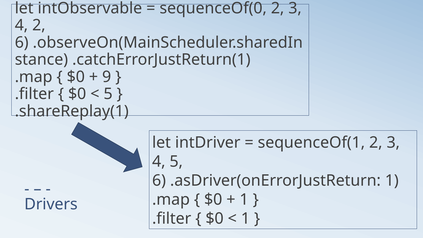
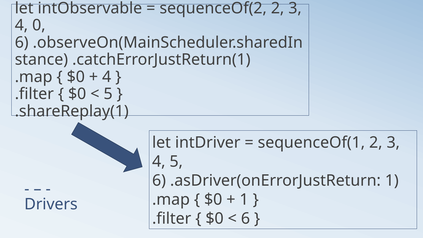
sequenceOf(0: sequenceOf(0 -> sequenceOf(2
4 2: 2 -> 0
9 at (107, 77): 9 -> 4
1 at (245, 219): 1 -> 6
